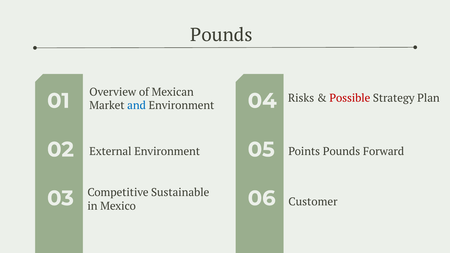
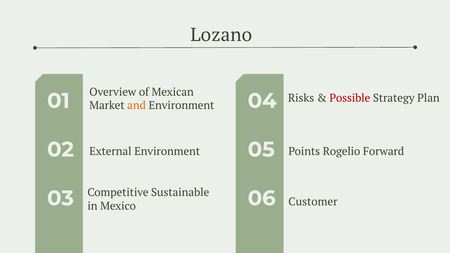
Pounds at (221, 35): Pounds -> Lozano
and colour: blue -> orange
Points Pounds: Pounds -> Rogelio
